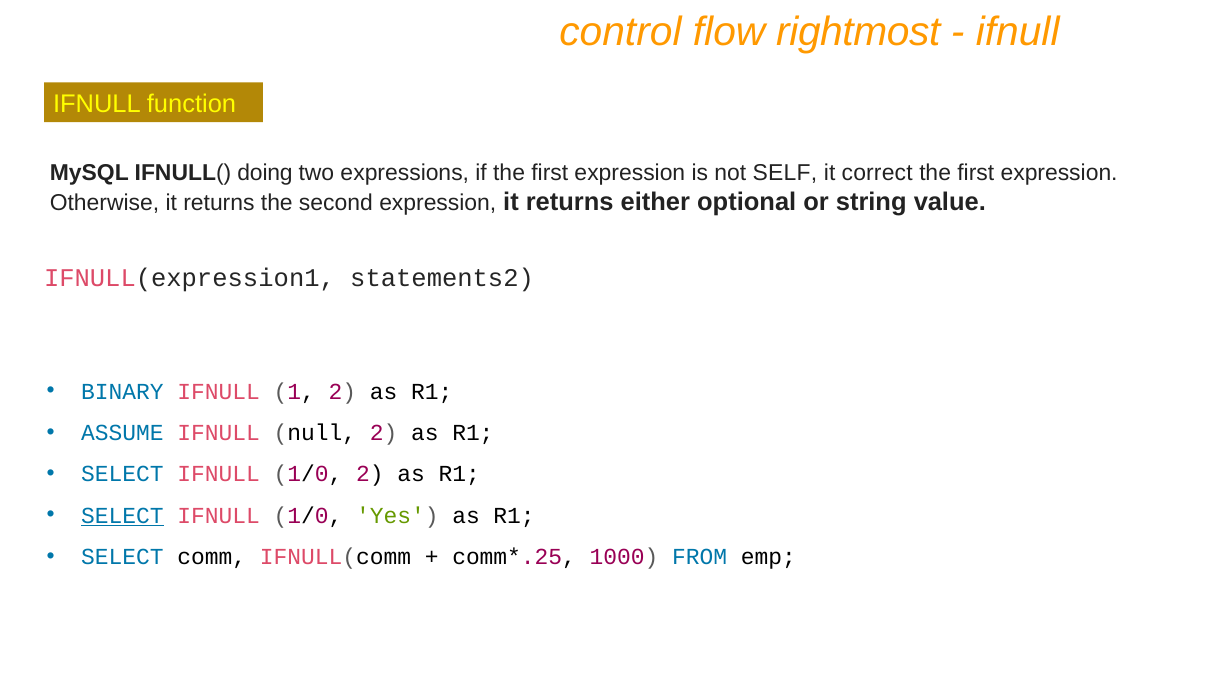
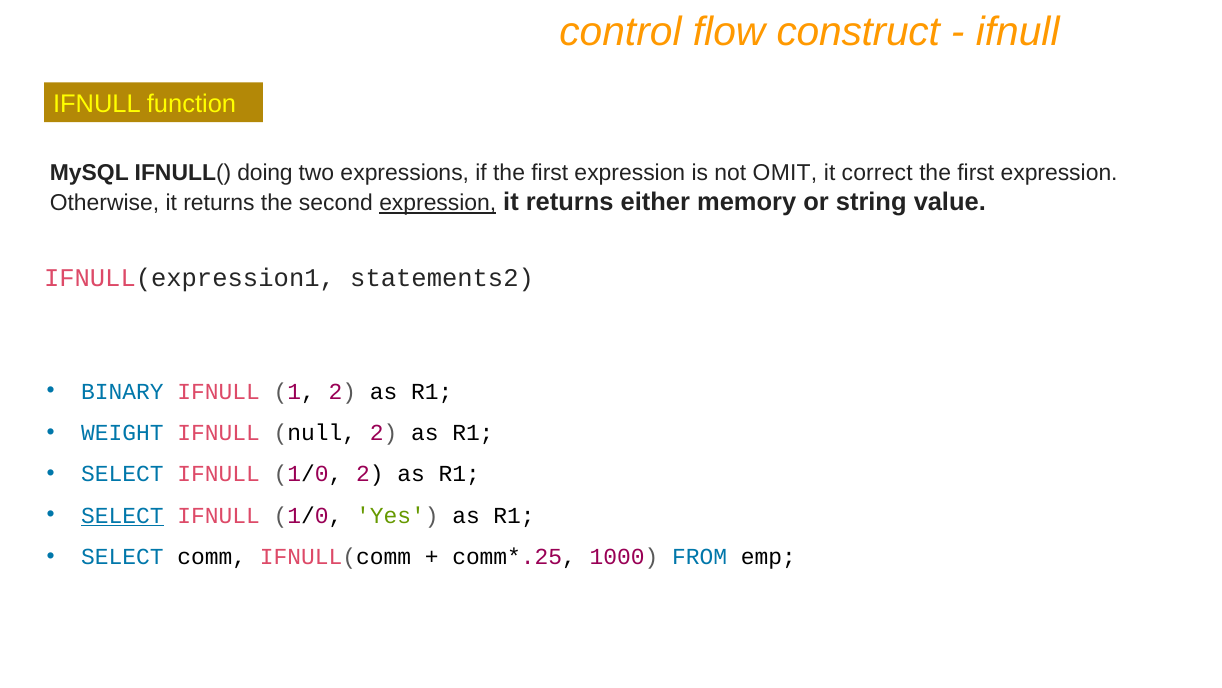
rightmost: rightmost -> construct
SELF: SELF -> OMIT
expression at (438, 203) underline: none -> present
optional: optional -> memory
ASSUME: ASSUME -> WEIGHT
